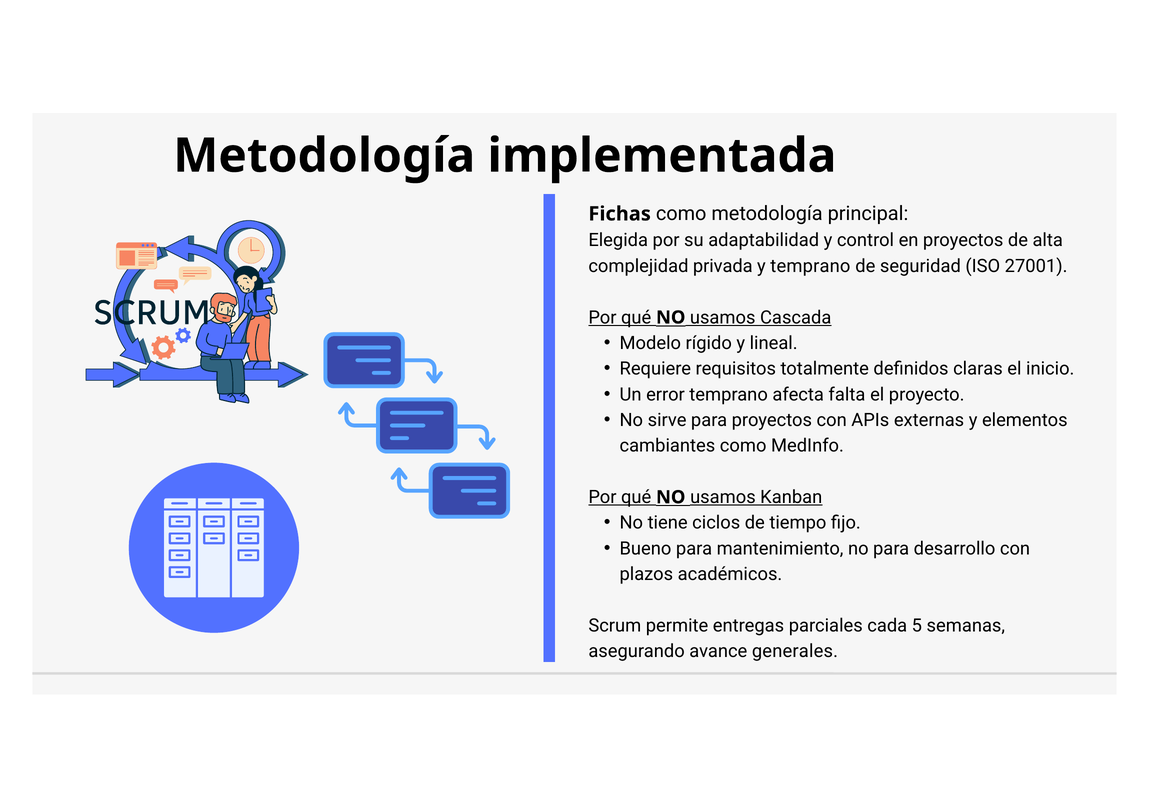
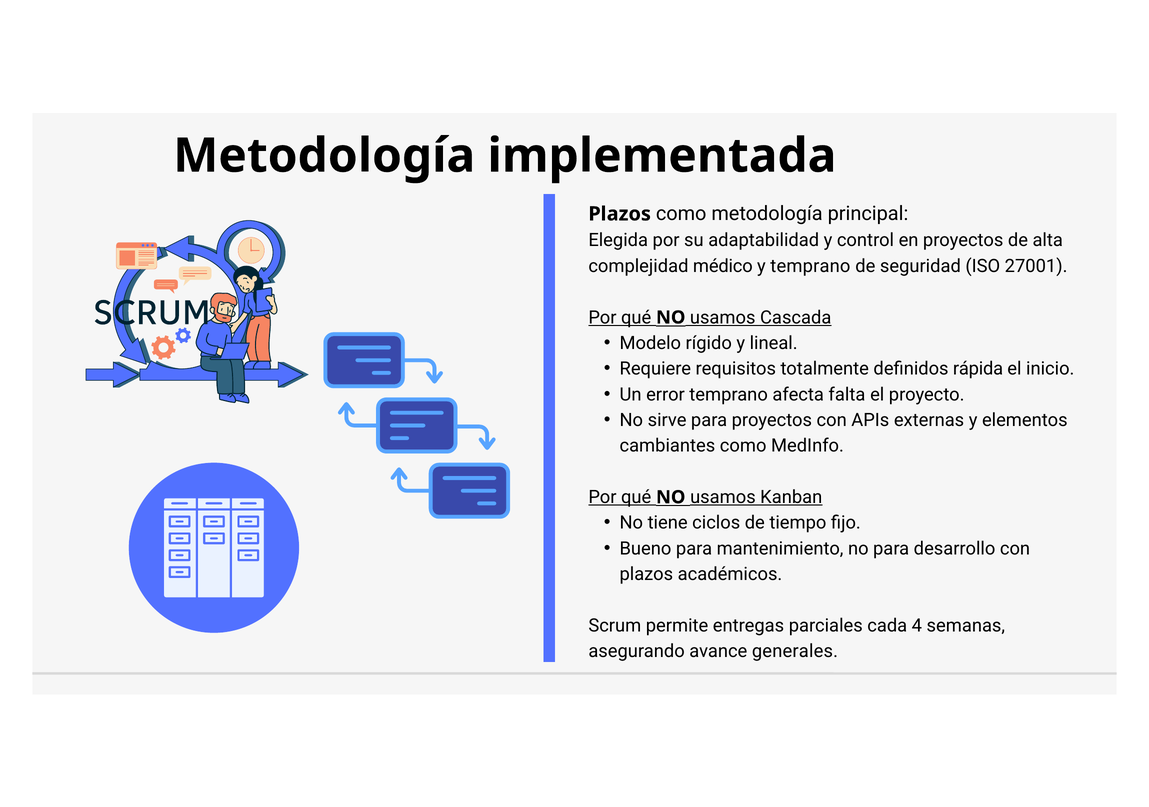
Fichas at (620, 214): Fichas -> Plazos
privada: privada -> médico
claras: claras -> rápida
5: 5 -> 4
